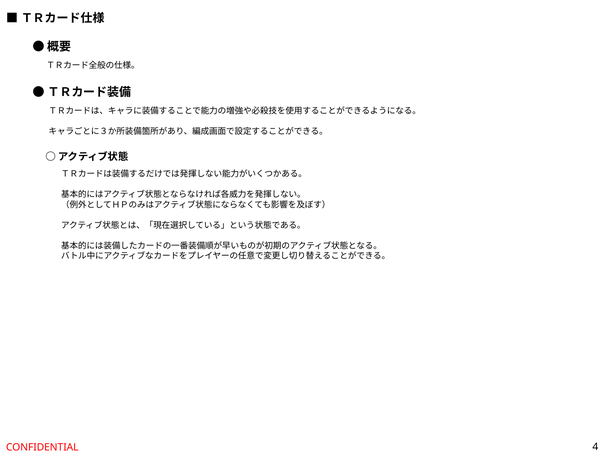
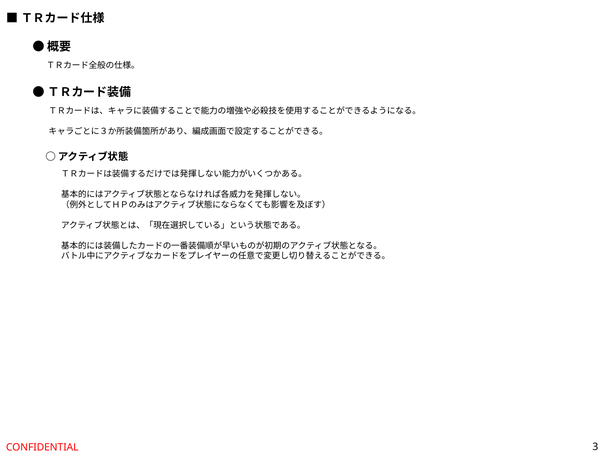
4: 4 -> 3
